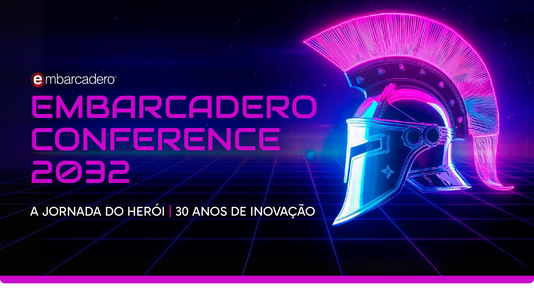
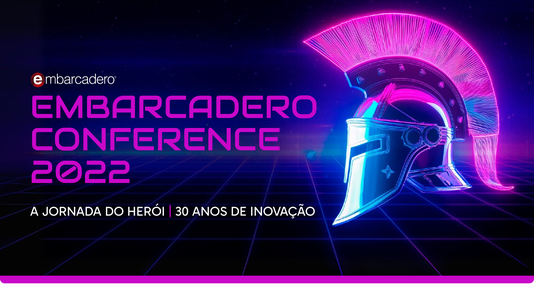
2032: 2032 -> 2022
